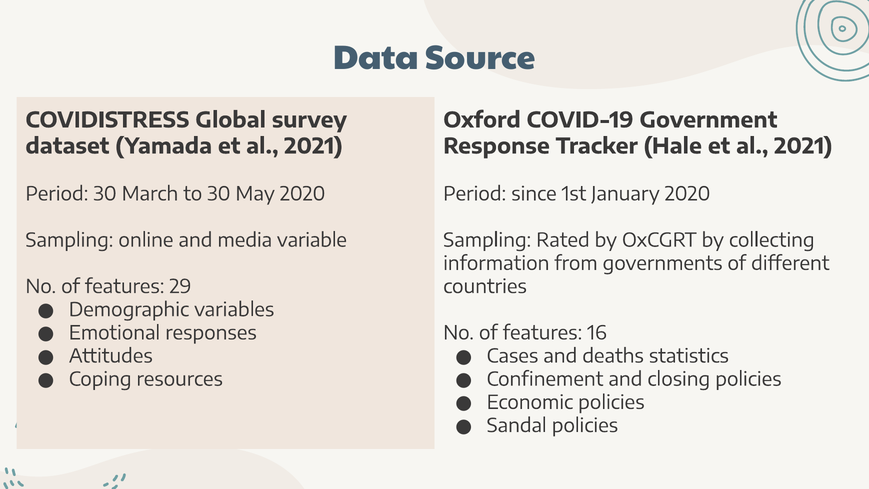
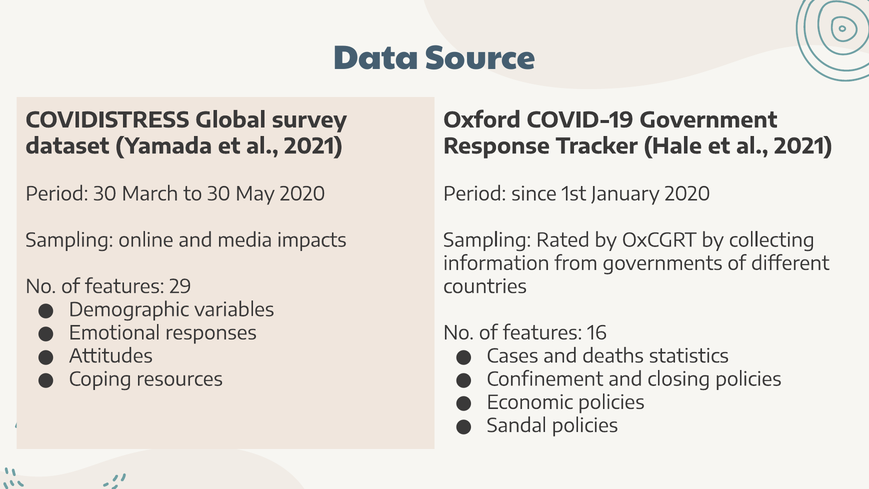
variable: variable -> impacts
